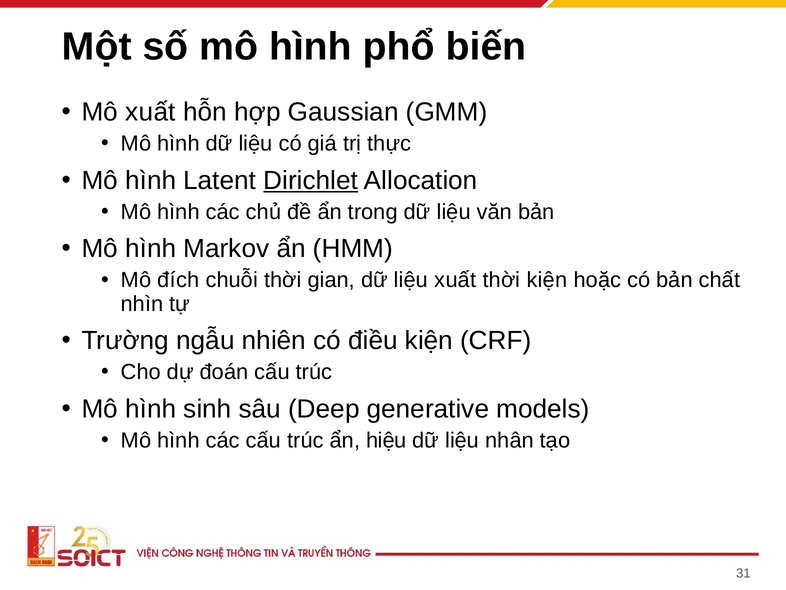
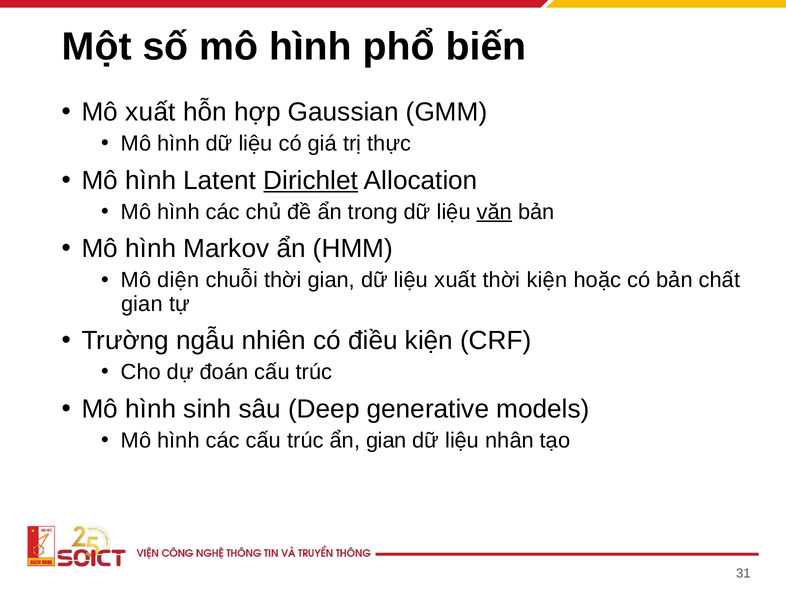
văn underline: none -> present
đích: đích -> diện
nhìn at (142, 304): nhìn -> gian
ẩn hiệu: hiệu -> gian
